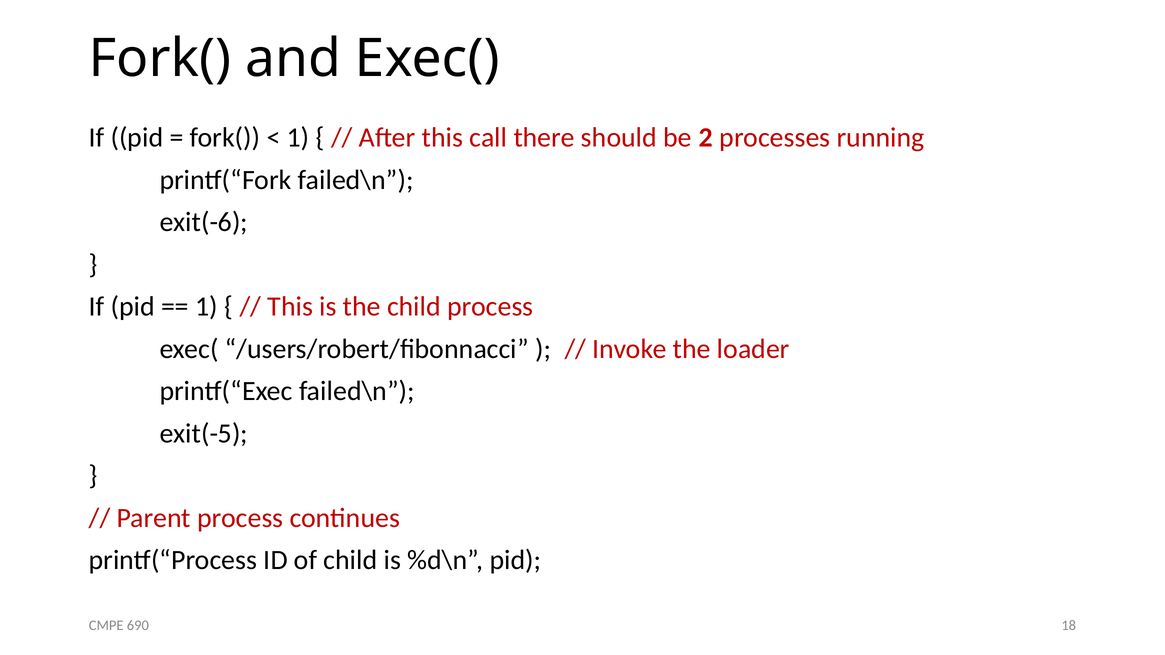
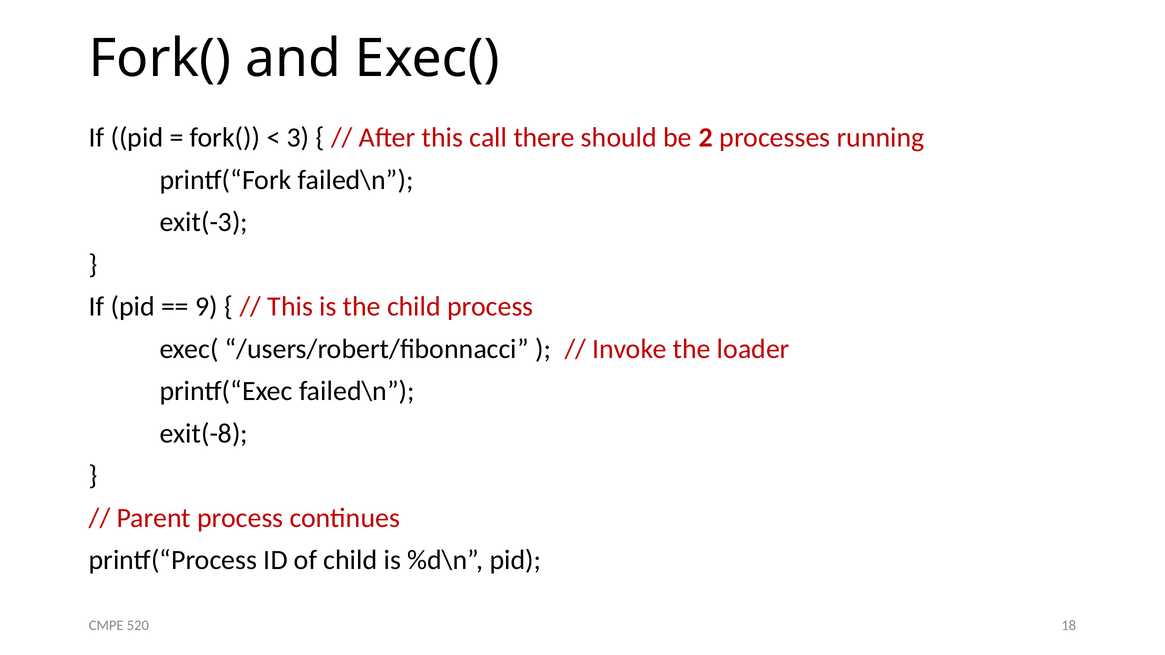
1 at (298, 138): 1 -> 3
exit(-6: exit(-6 -> exit(-3
1 at (206, 307): 1 -> 9
exit(-5: exit(-5 -> exit(-8
690: 690 -> 520
